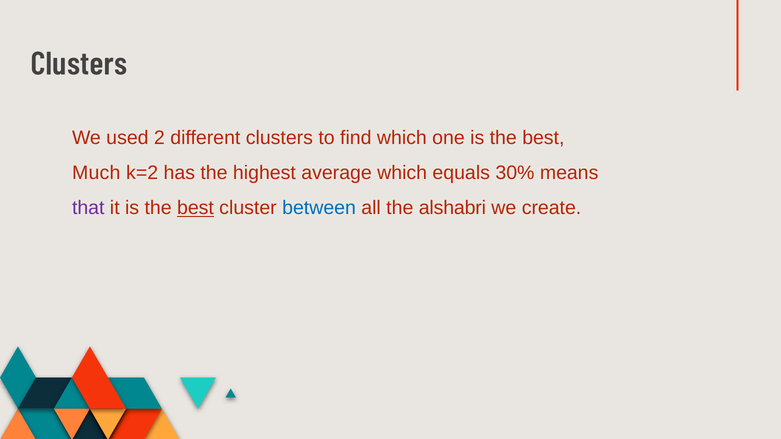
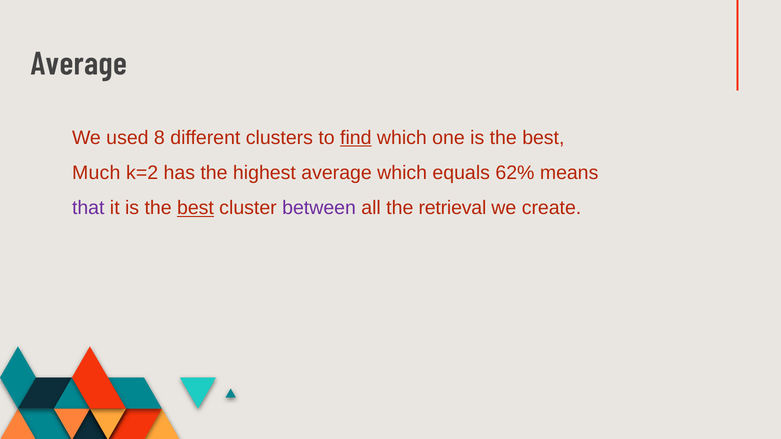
Clusters at (79, 64): Clusters -> Average
2: 2 -> 8
find underline: none -> present
30%: 30% -> 62%
between colour: blue -> purple
alshabri: alshabri -> retrieval
